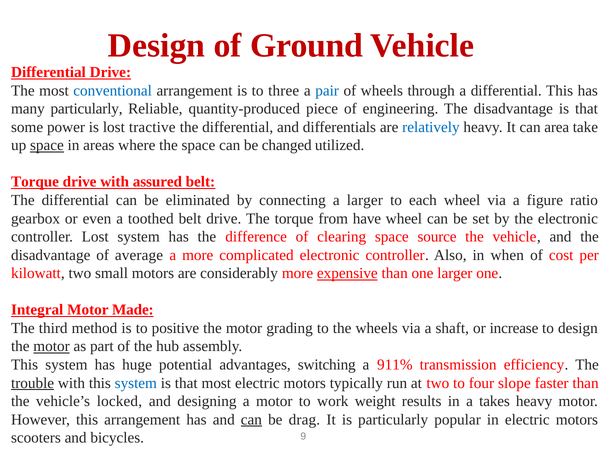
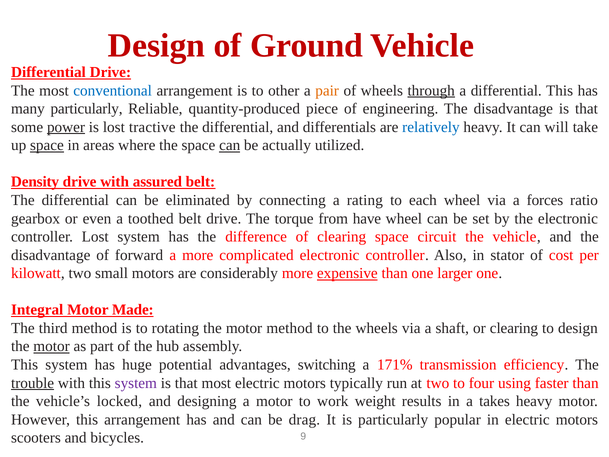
three: three -> other
pair colour: blue -> orange
through underline: none -> present
power underline: none -> present
area: area -> will
can at (230, 145) underline: none -> present
changed: changed -> actually
Torque at (35, 182): Torque -> Density
a larger: larger -> rating
figure: figure -> forces
source: source -> circuit
average: average -> forward
when: when -> stator
positive: positive -> rotating
motor grading: grading -> method
or increase: increase -> clearing
911%: 911% -> 171%
system at (136, 383) colour: blue -> purple
slope: slope -> using
can at (251, 419) underline: present -> none
